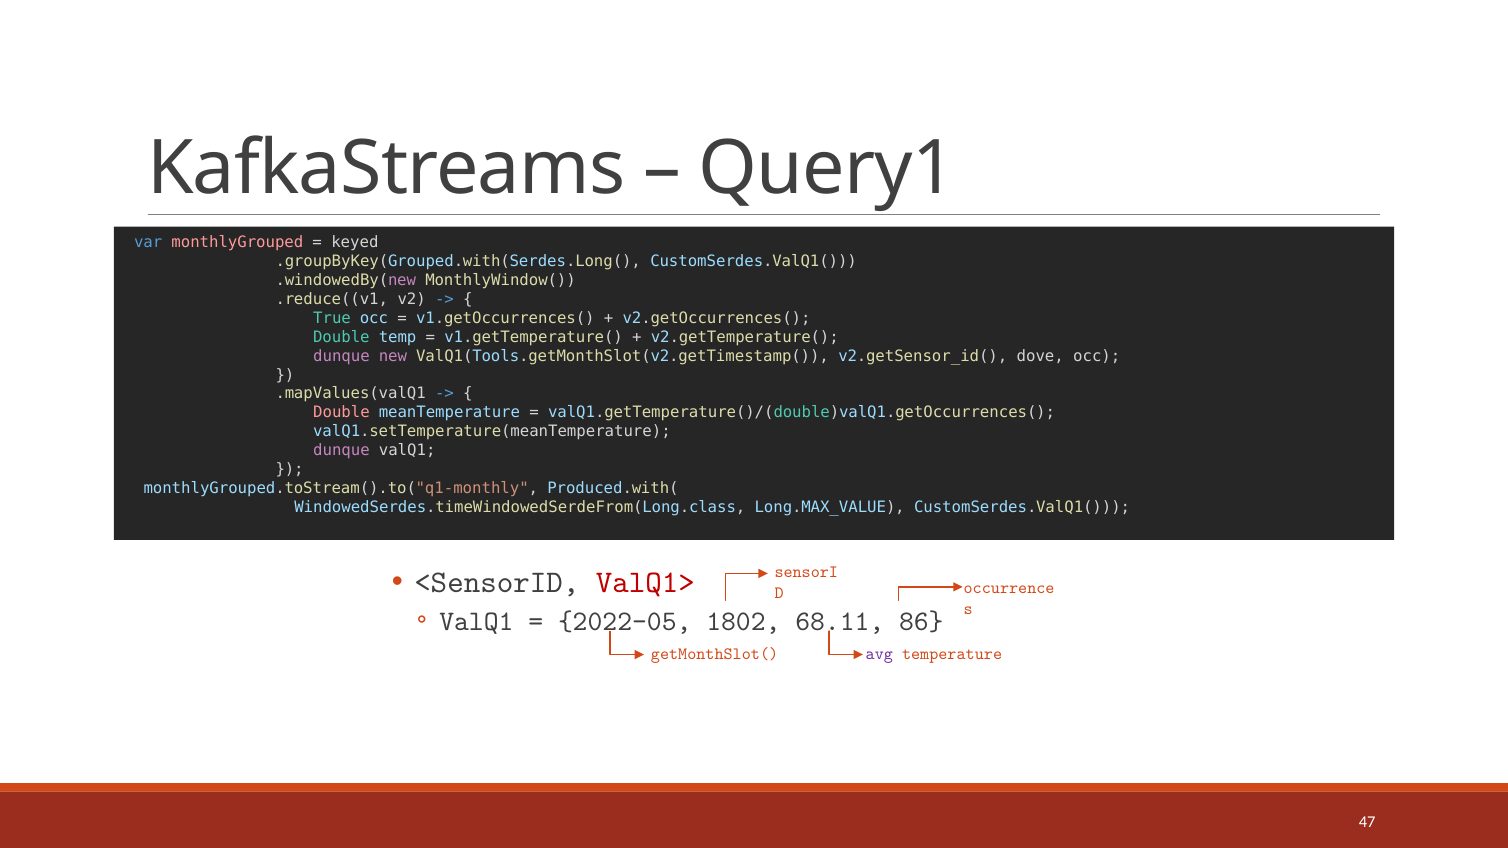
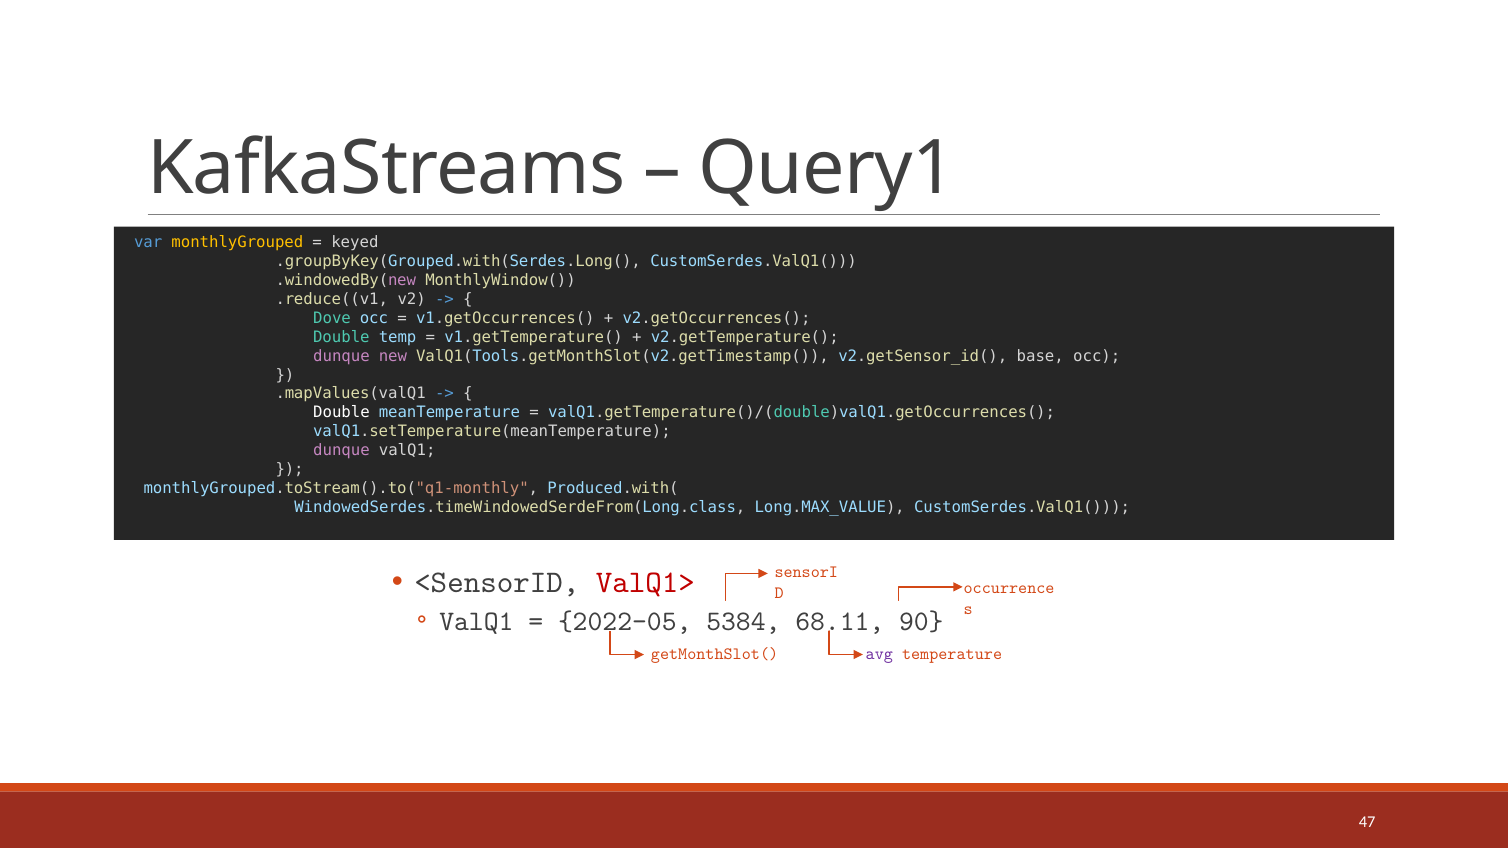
monthlyGrouped colour: pink -> yellow
True: True -> Dove
dove: dove -> base
Double at (341, 413) colour: pink -> white
1802: 1802 -> 5384
86: 86 -> 90
